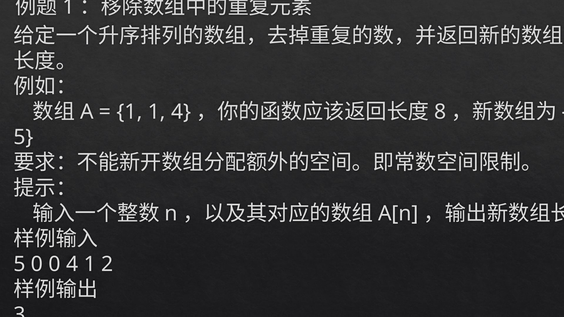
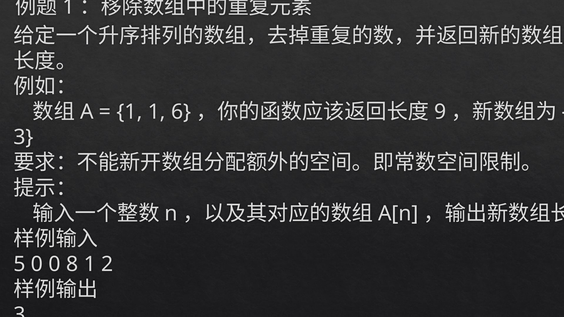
1 4: 4 -> 6
8: 8 -> 9
5 at (23, 137): 5 -> 3
0 4: 4 -> 8
